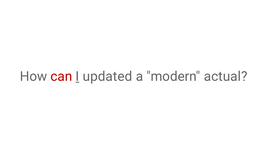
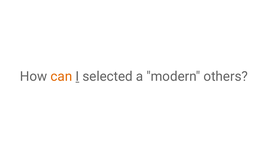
can colour: red -> orange
updated: updated -> selected
actual: actual -> others
